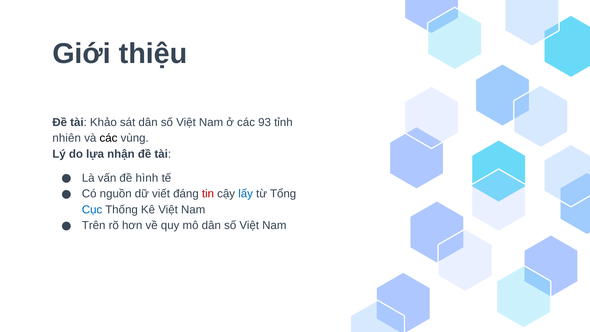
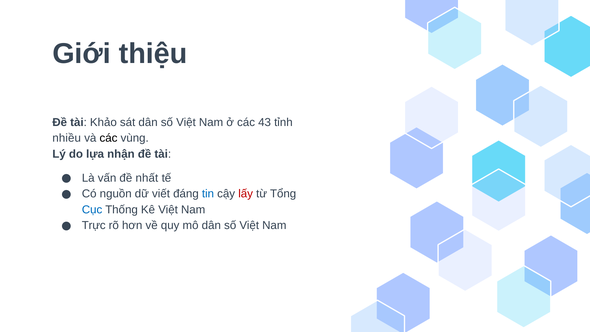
93: 93 -> 43
nhiên: nhiên -> nhiều
hình: hình -> nhất
tin colour: red -> blue
lấy colour: blue -> red
Trên: Trên -> Trực
